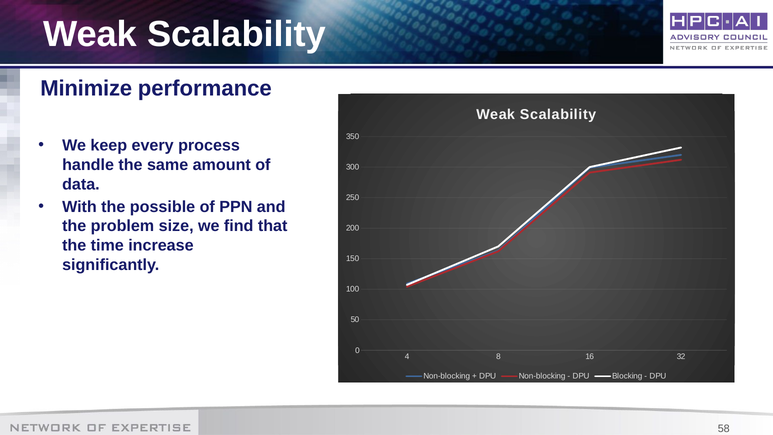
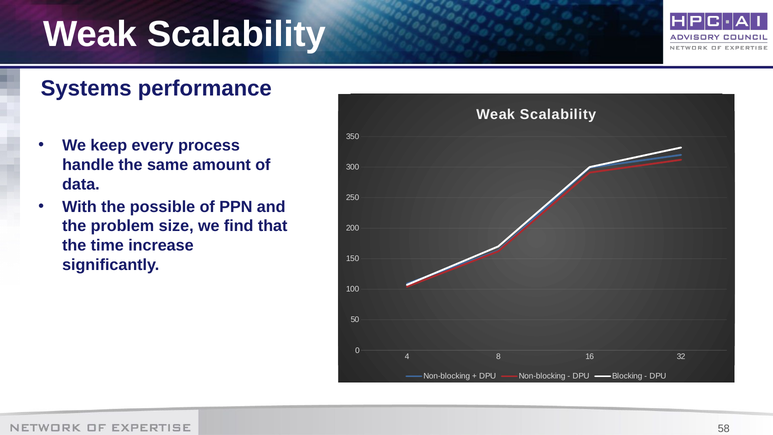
Minimize: Minimize -> Systems
